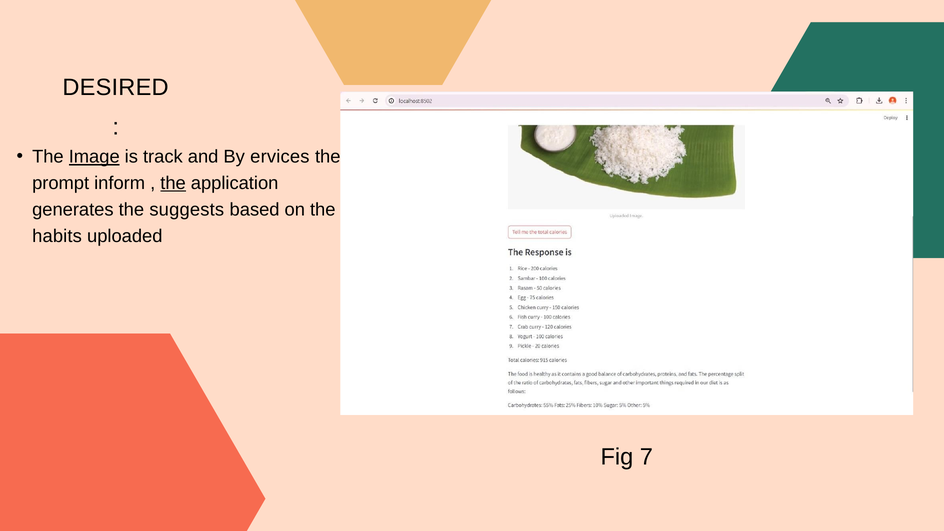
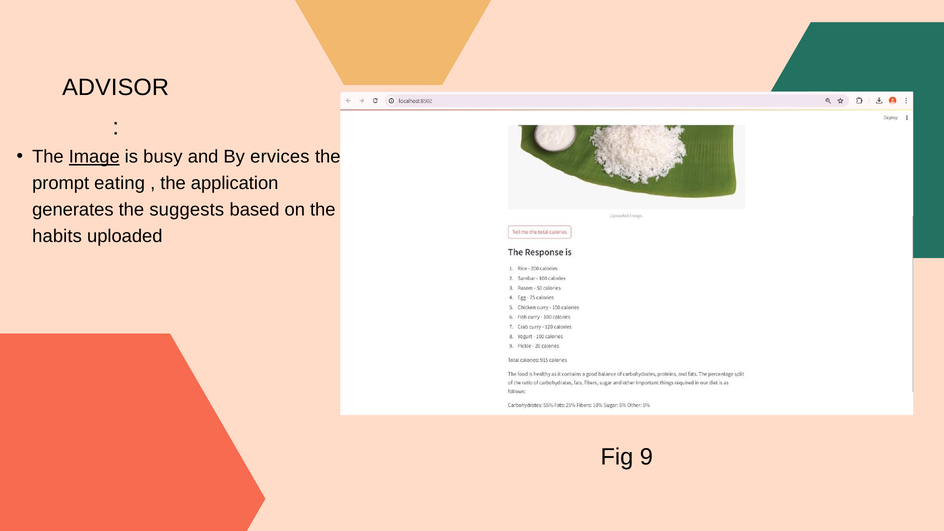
DESIRED: DESIRED -> ADVISOR
track: track -> busy
inform: inform -> eating
the at (173, 183) underline: present -> none
7: 7 -> 9
